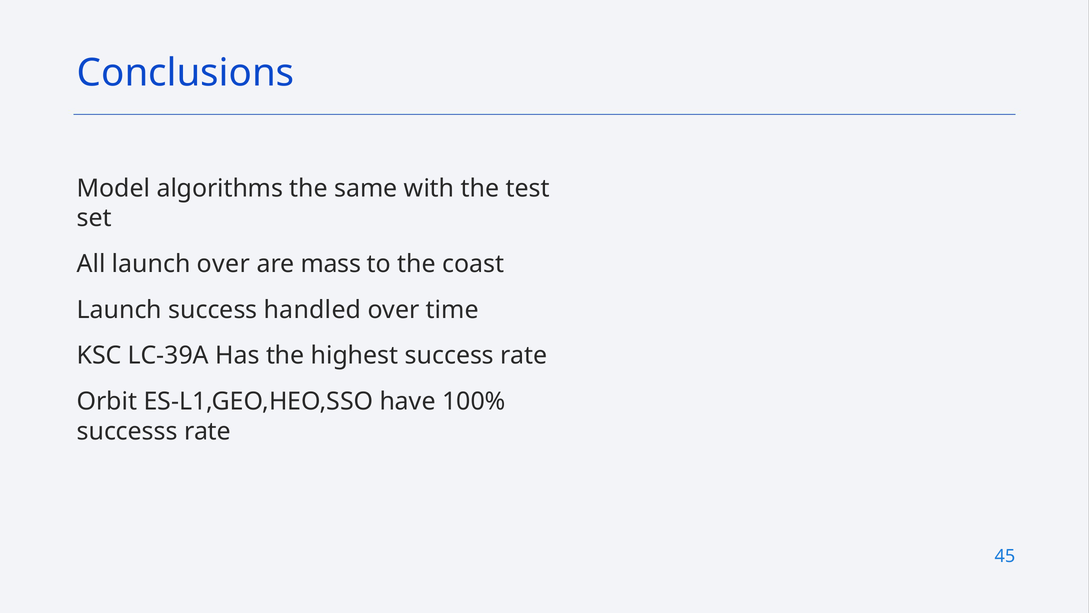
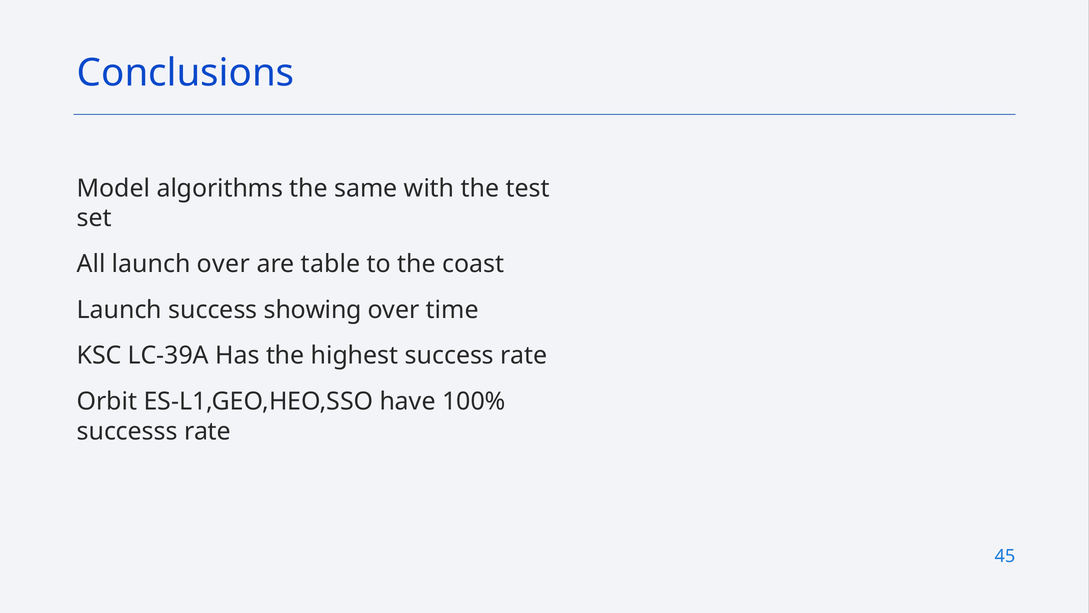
mass: mass -> table
handled: handled -> showing
